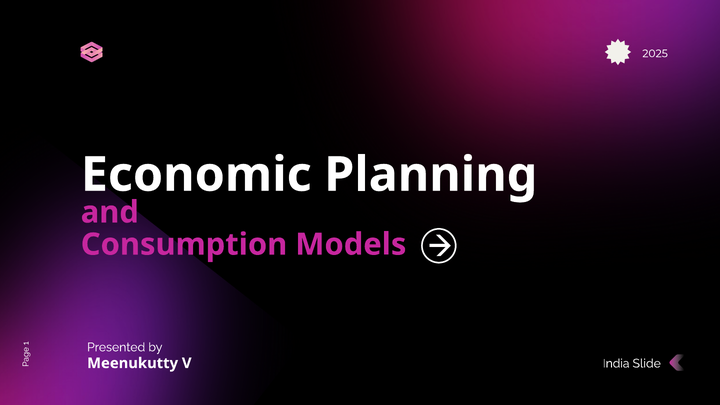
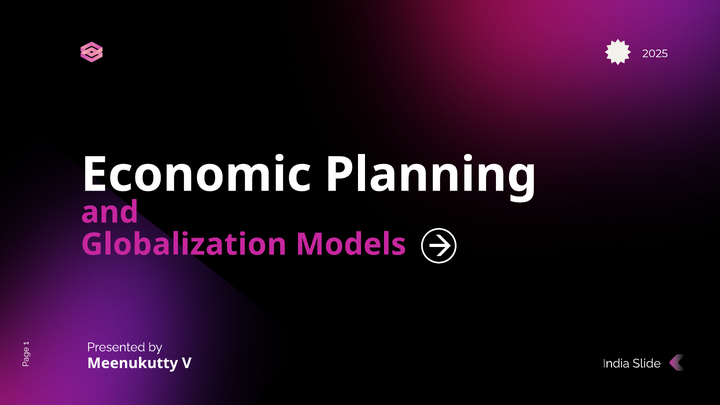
Consumption: Consumption -> Globalization
